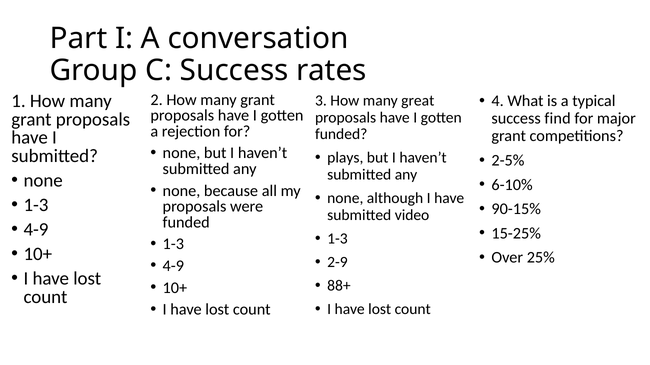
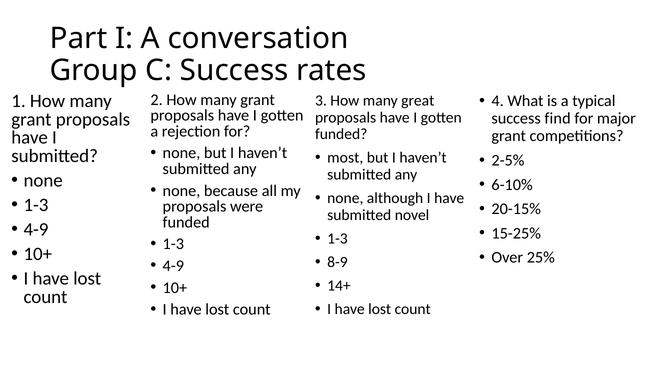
plays: plays -> most
90-15%: 90-15% -> 20-15%
video: video -> novel
2-9: 2-9 -> 8-9
88+: 88+ -> 14+
